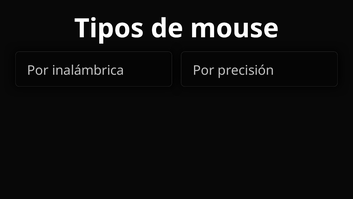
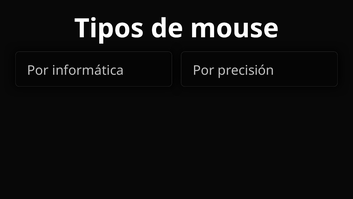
inalámbrica: inalámbrica -> informática
